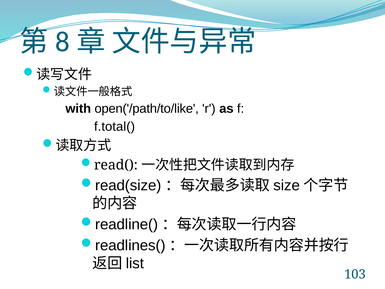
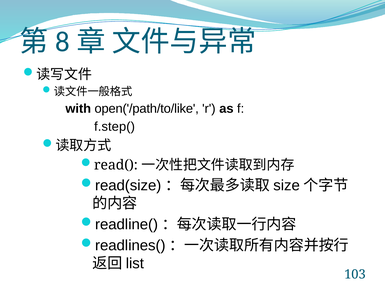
f.total(: f.total( -> f.step(
